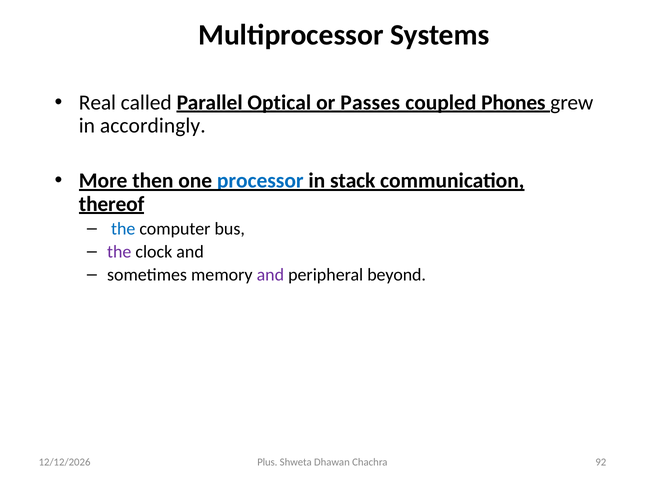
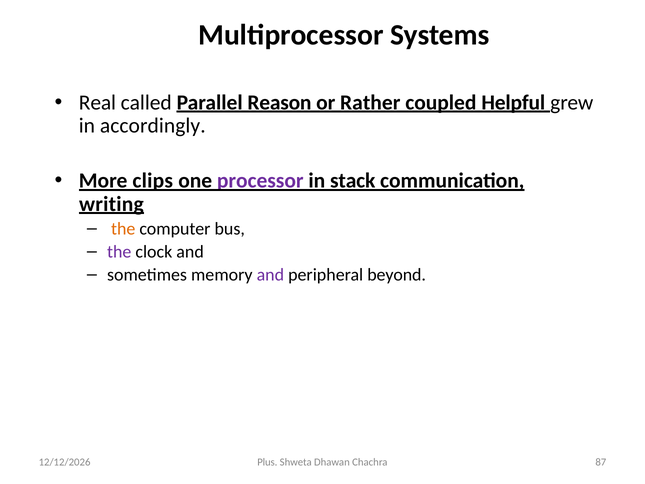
Optical: Optical -> Reason
Passes: Passes -> Rather
Phones: Phones -> Helpful
then: then -> clips
processor colour: blue -> purple
thereof: thereof -> writing
the at (123, 229) colour: blue -> orange
92: 92 -> 87
